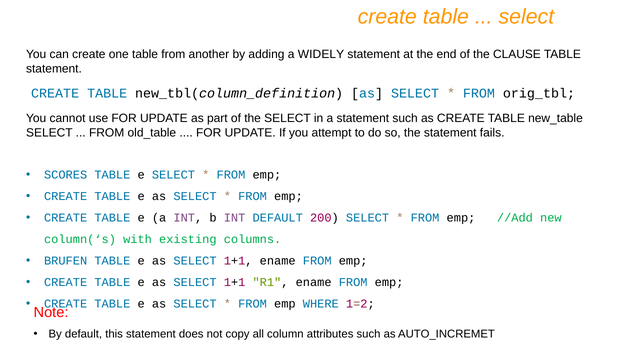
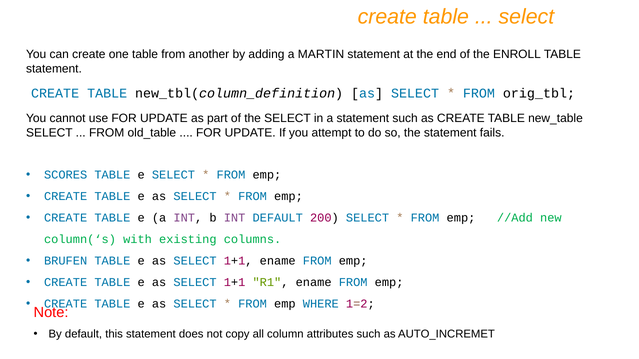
WIDELY: WIDELY -> MARTIN
CLAUSE: CLAUSE -> ENROLL
